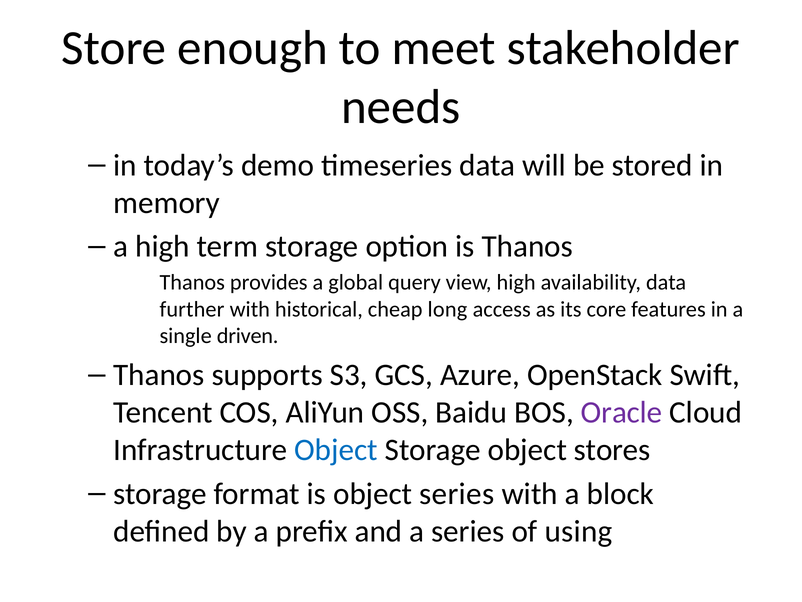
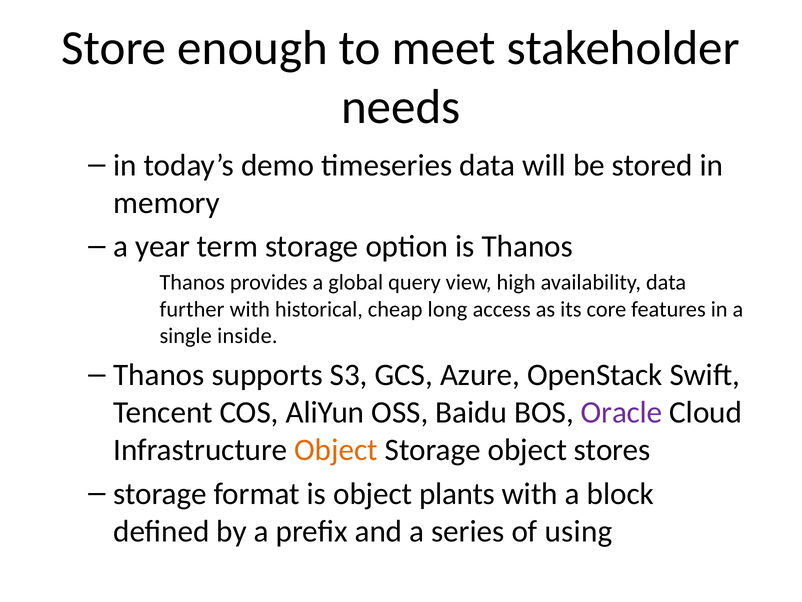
a high: high -> year
driven: driven -> inside
Object at (336, 450) colour: blue -> orange
object series: series -> plants
